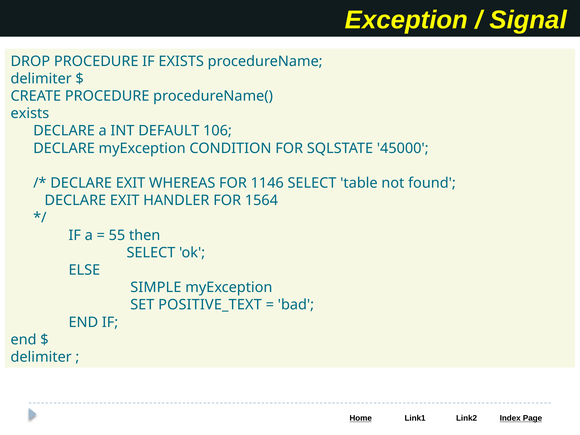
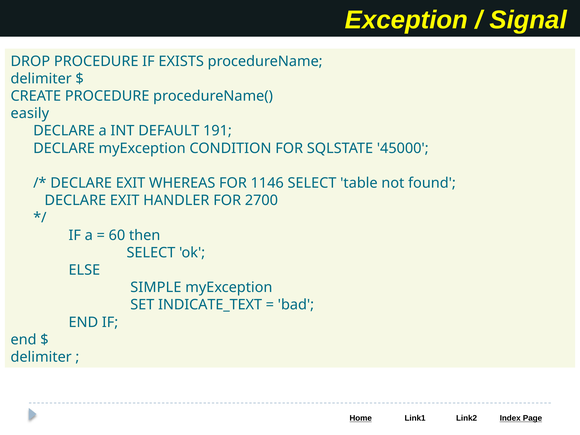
exists at (30, 113): exists -> easily
106: 106 -> 191
1564: 1564 -> 2700
55: 55 -> 60
POSITIVE_TEXT: POSITIVE_TEXT -> INDICATE_TEXT
